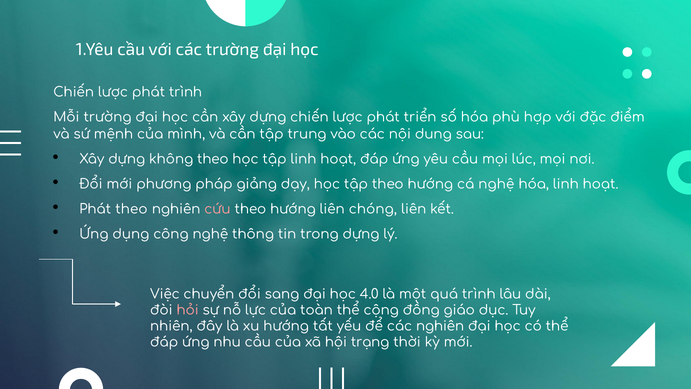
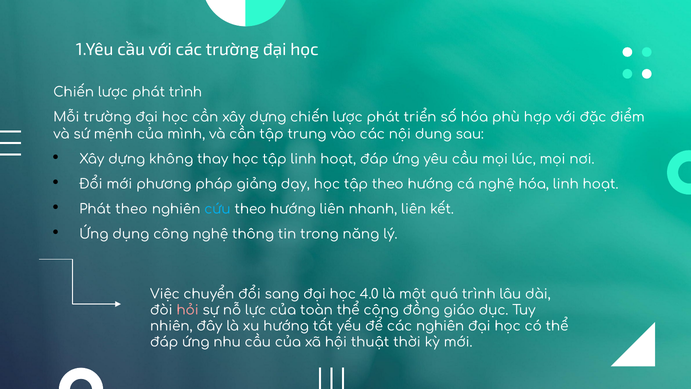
không theo: theo -> thay
cứu colour: pink -> light blue
chóng: chóng -> nhanh
trong dựng: dựng -> năng
trạng: trạng -> thuật
